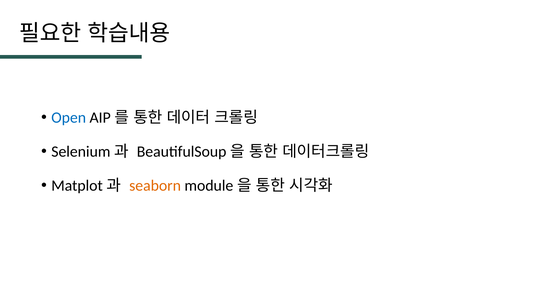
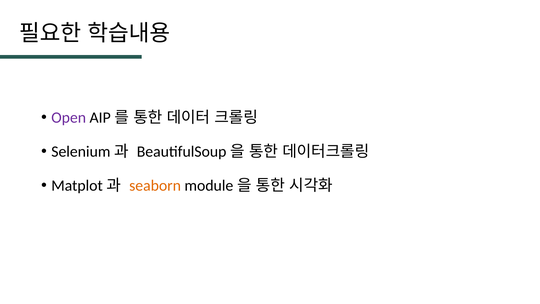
Open colour: blue -> purple
